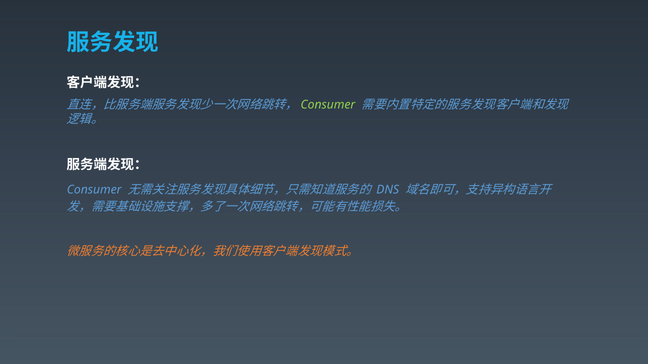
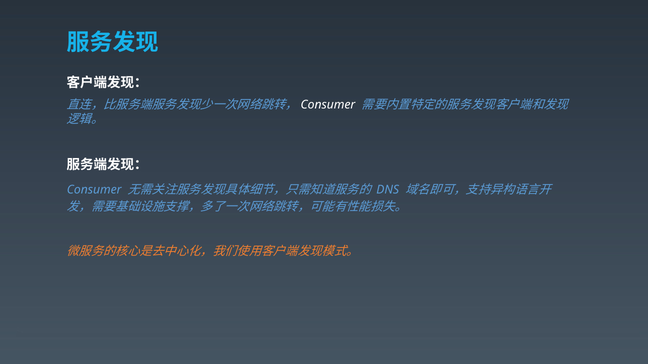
Consumer at (328, 105) colour: light green -> white
